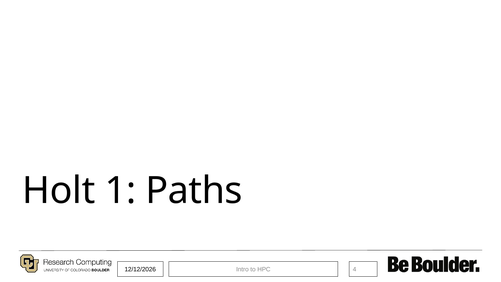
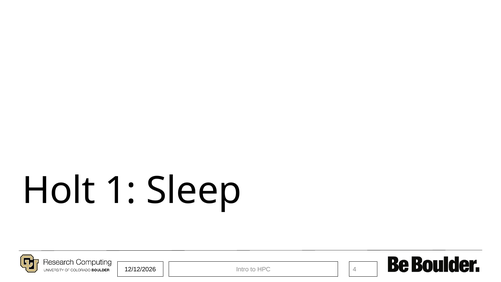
Paths: Paths -> Sleep
